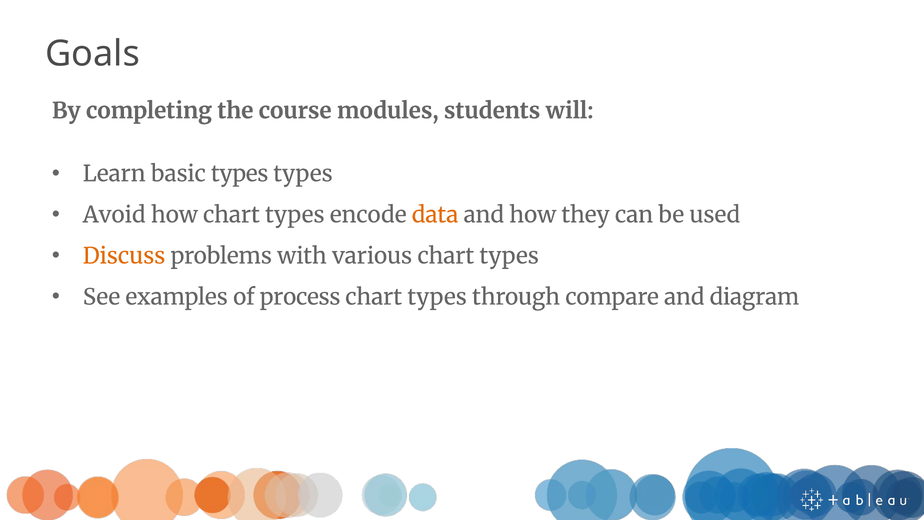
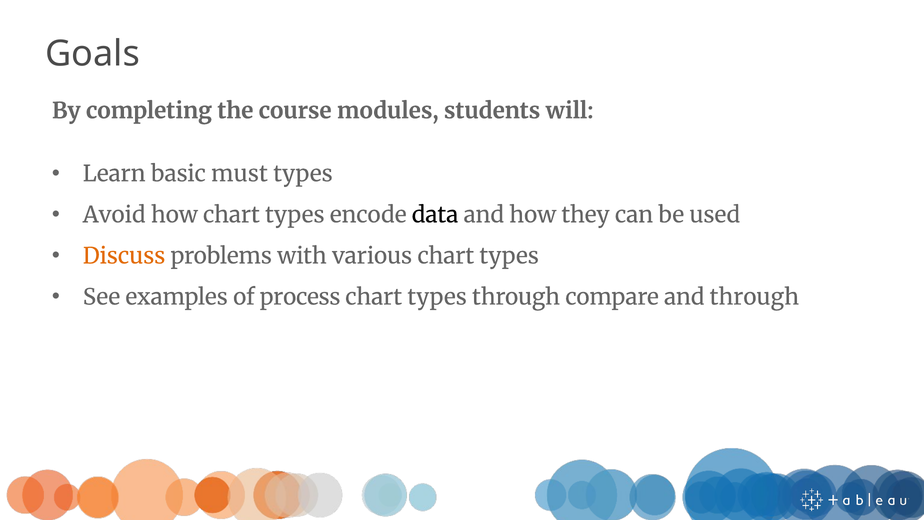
basic types: types -> must
data colour: orange -> black
and diagram: diagram -> through
